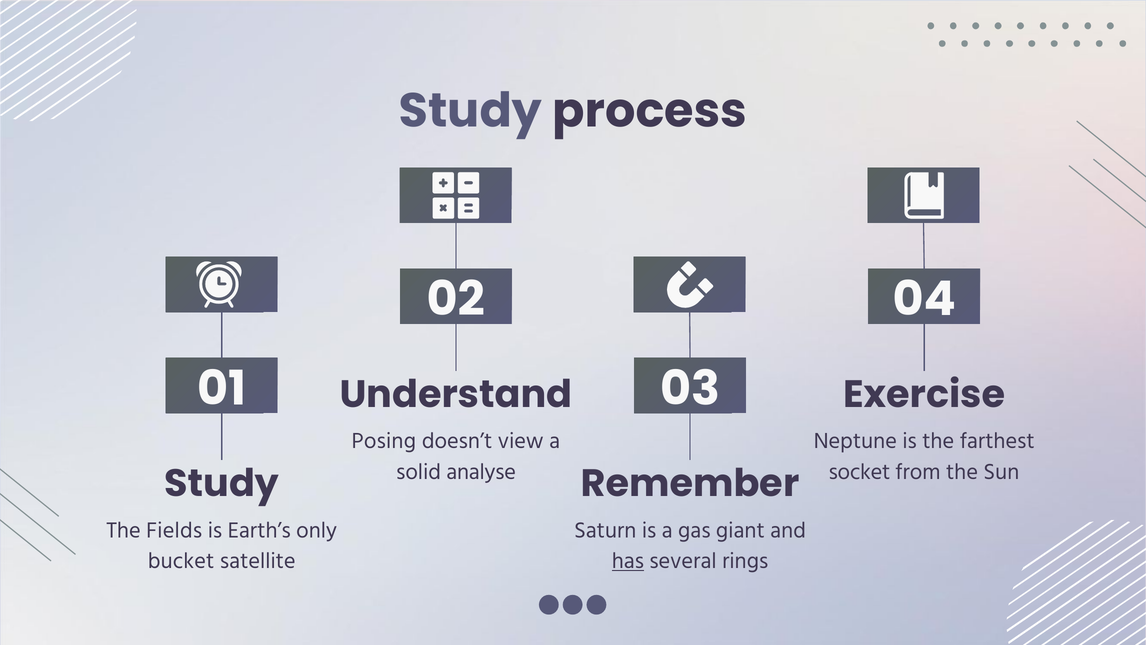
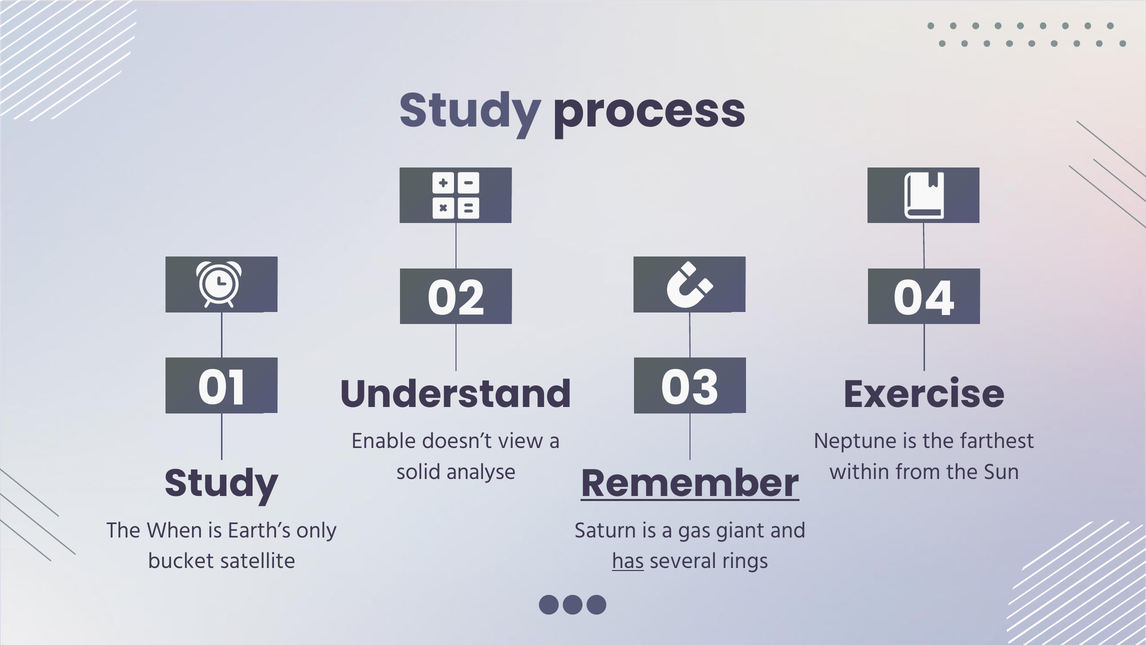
Posing: Posing -> Enable
socket: socket -> within
Remember underline: none -> present
Fields: Fields -> When
